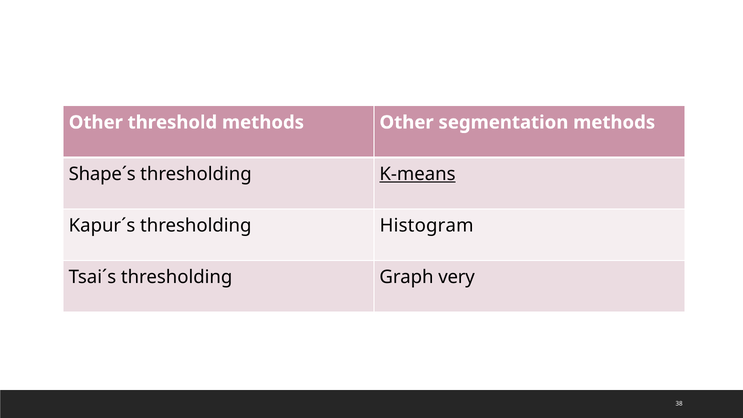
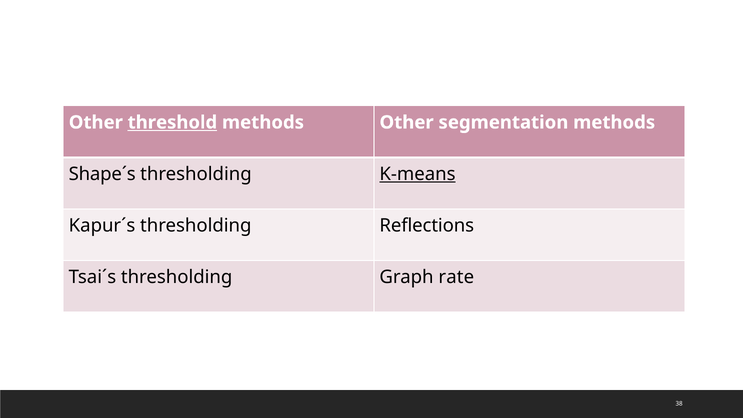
threshold underline: none -> present
Histogram: Histogram -> Reflections
very: very -> rate
